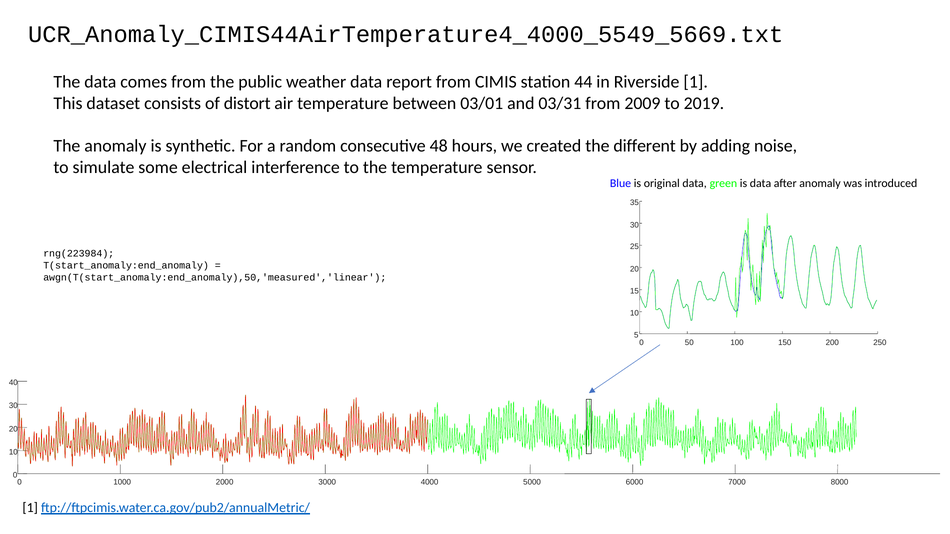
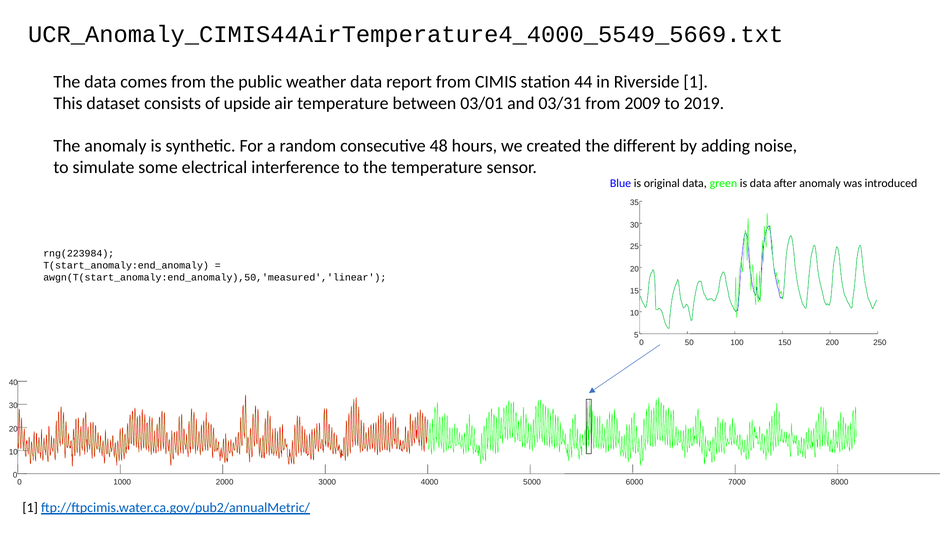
distort: distort -> upside
